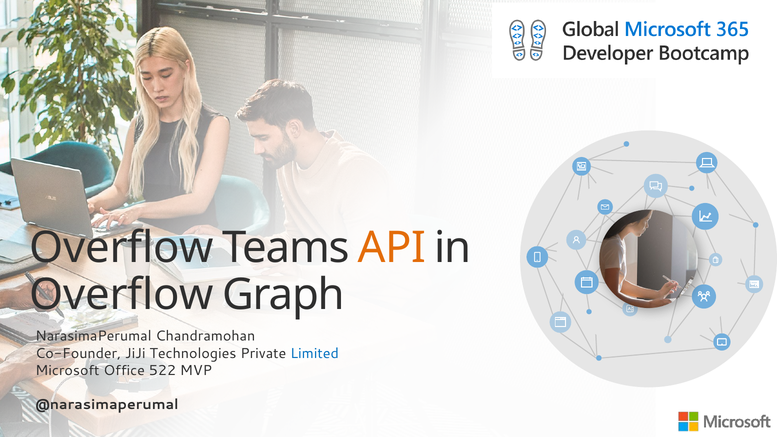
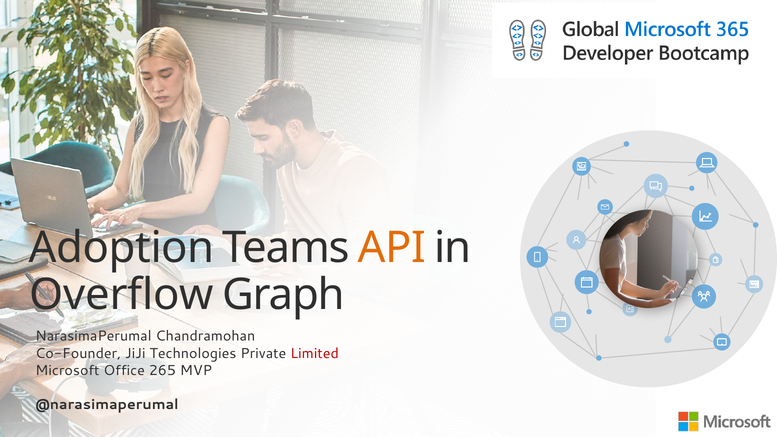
Overflow at (122, 248): Overflow -> Adoption
Limited colour: blue -> red
522: 522 -> 265
